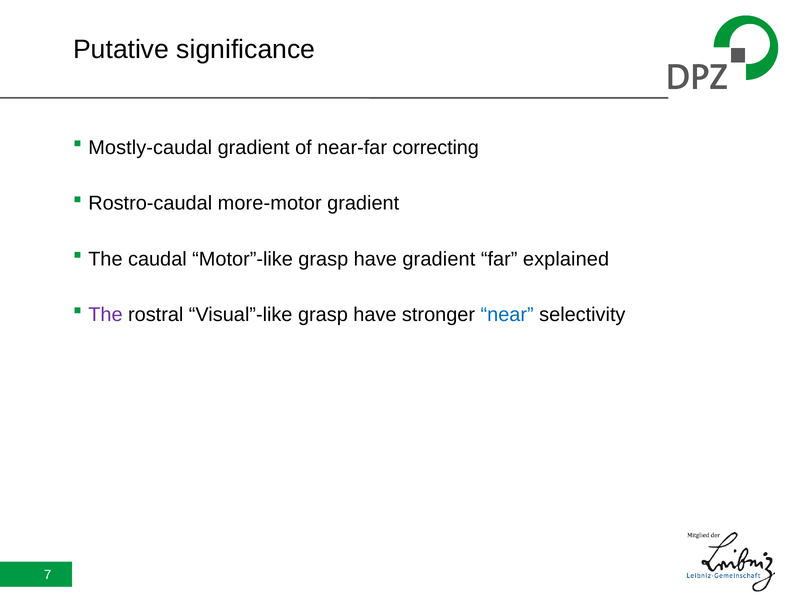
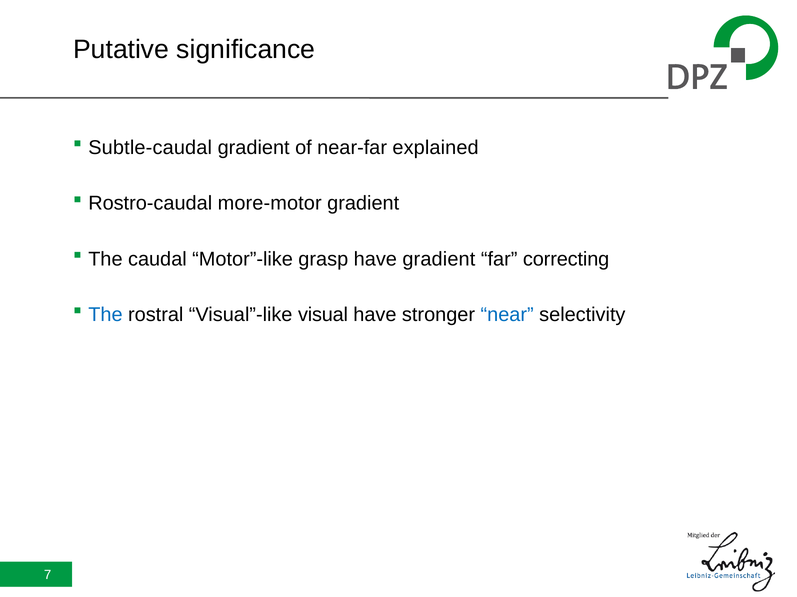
Mostly-caudal: Mostly-caudal -> Subtle-caudal
correcting: correcting -> explained
explained: explained -> correcting
The at (105, 315) colour: purple -> blue
Visual”-like grasp: grasp -> visual
